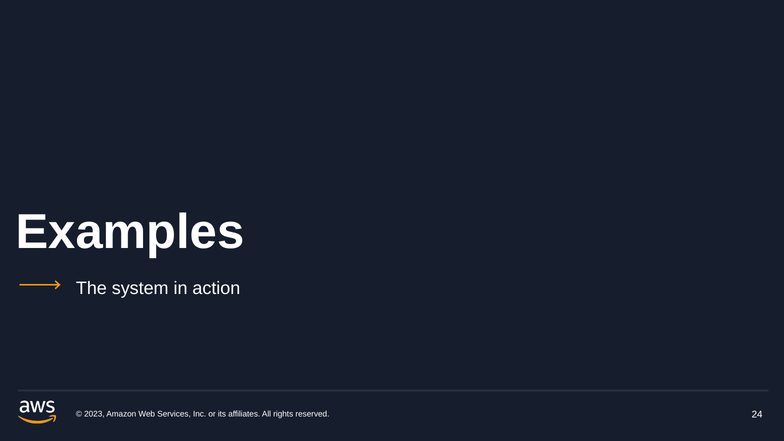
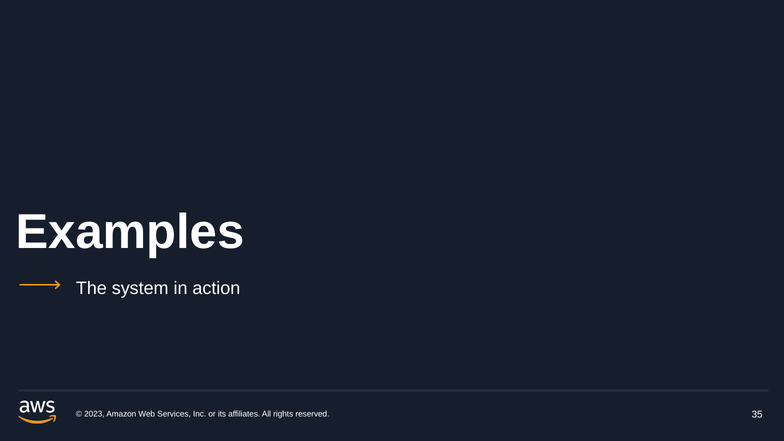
24: 24 -> 35
